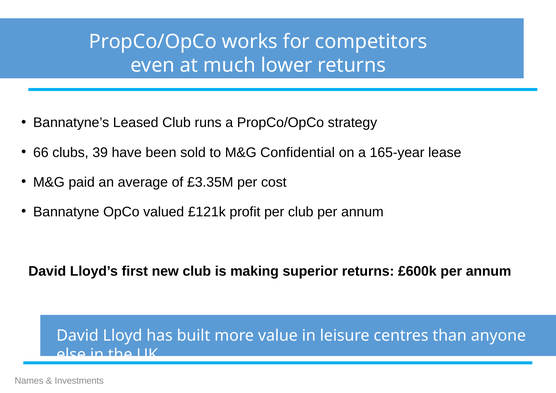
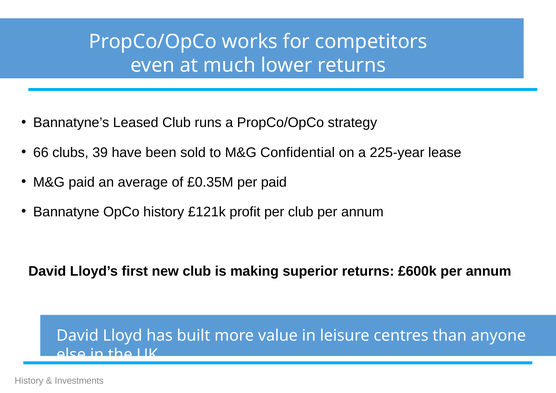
165-year: 165-year -> 225-year
£3.35M: £3.35M -> £0.35M
per cost: cost -> paid
OpCo valued: valued -> history
Names at (29, 381): Names -> History
